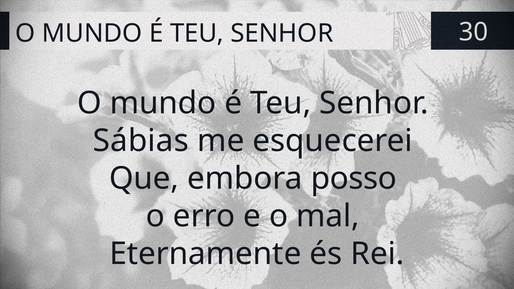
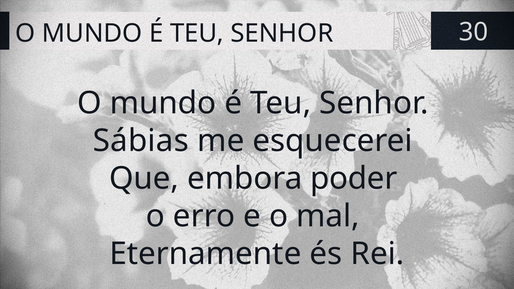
posso: posso -> poder
